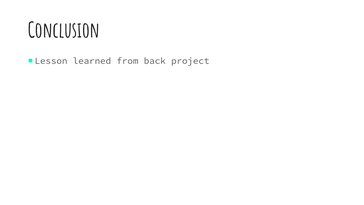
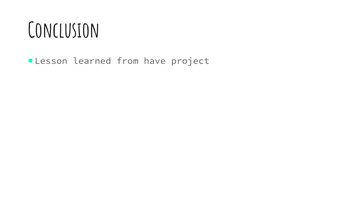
back: back -> have
